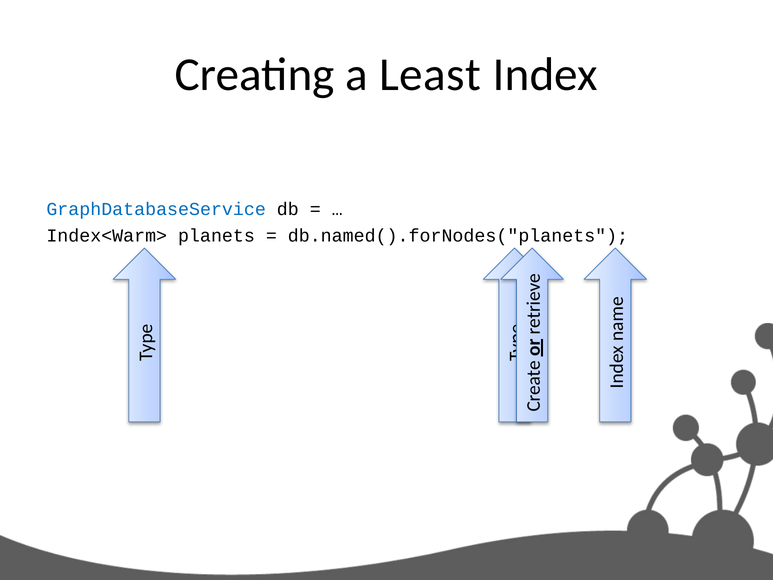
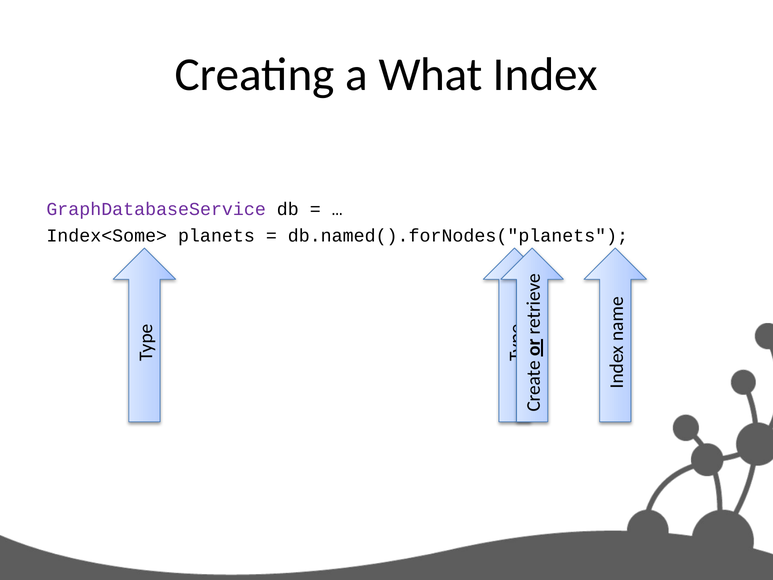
Least: Least -> What
GraphDatabaseService colour: blue -> purple
Index<Warm>: Index<Warm> -> Index<Some>
